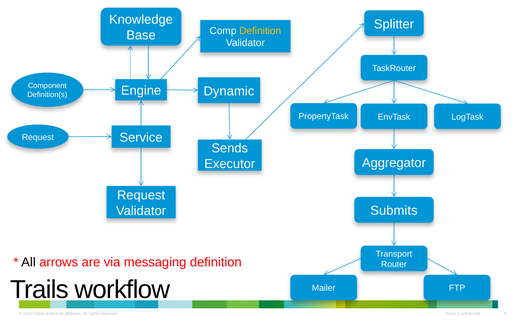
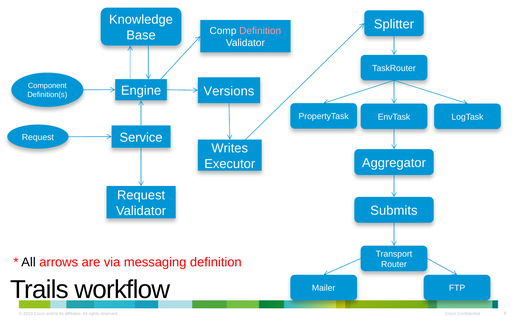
Definition at (260, 31) colour: yellow -> pink
Dynamic: Dynamic -> Versions
Sends: Sends -> Writes
